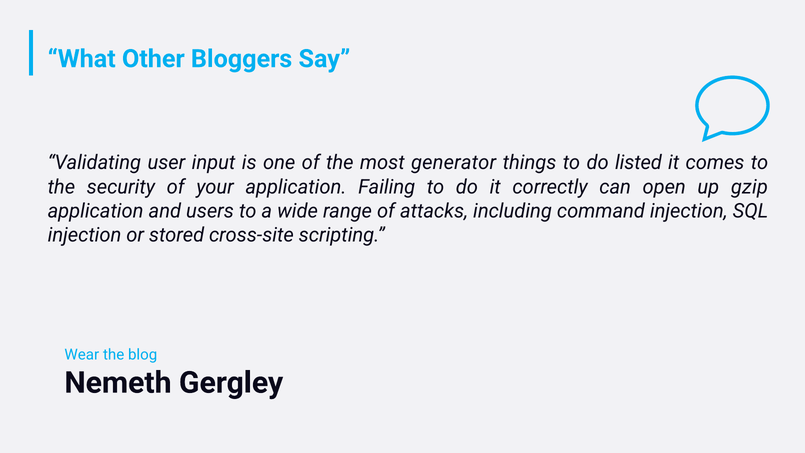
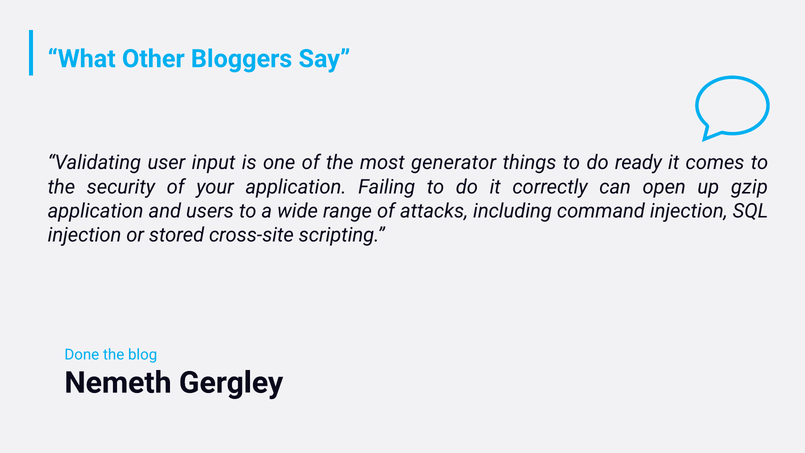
listed: listed -> ready
Wear: Wear -> Done
